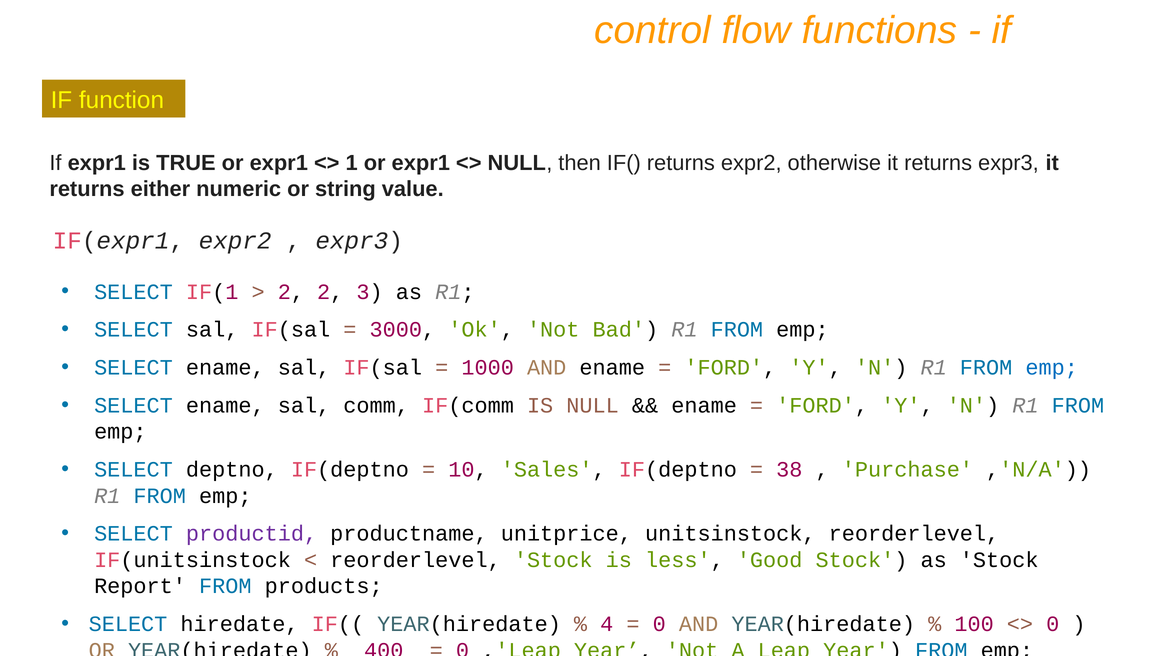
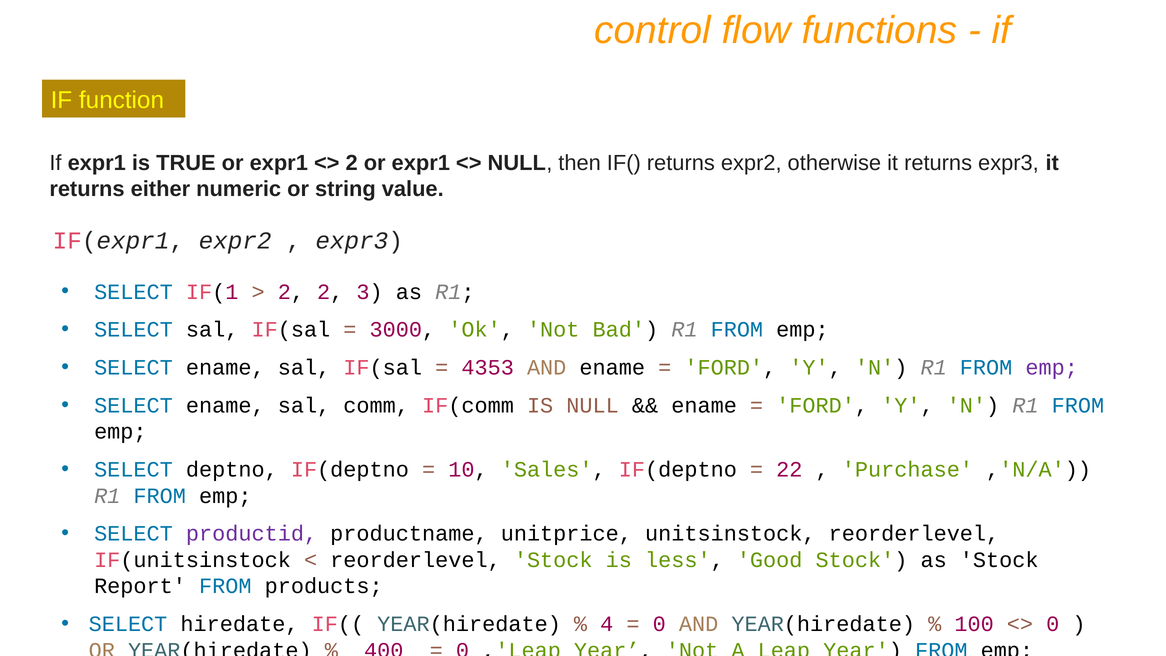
1 at (352, 163): 1 -> 2
1000: 1000 -> 4353
emp at (1052, 368) colour: blue -> purple
38: 38 -> 22
